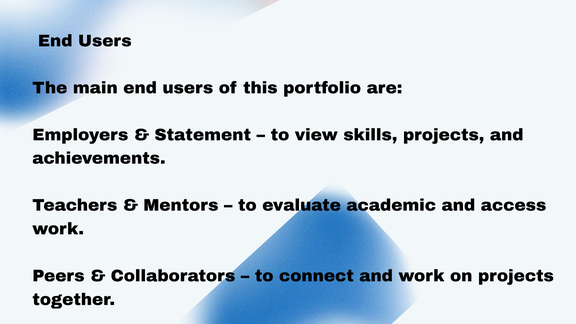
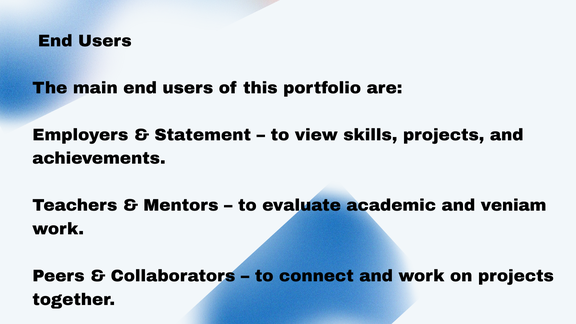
access: access -> veniam
